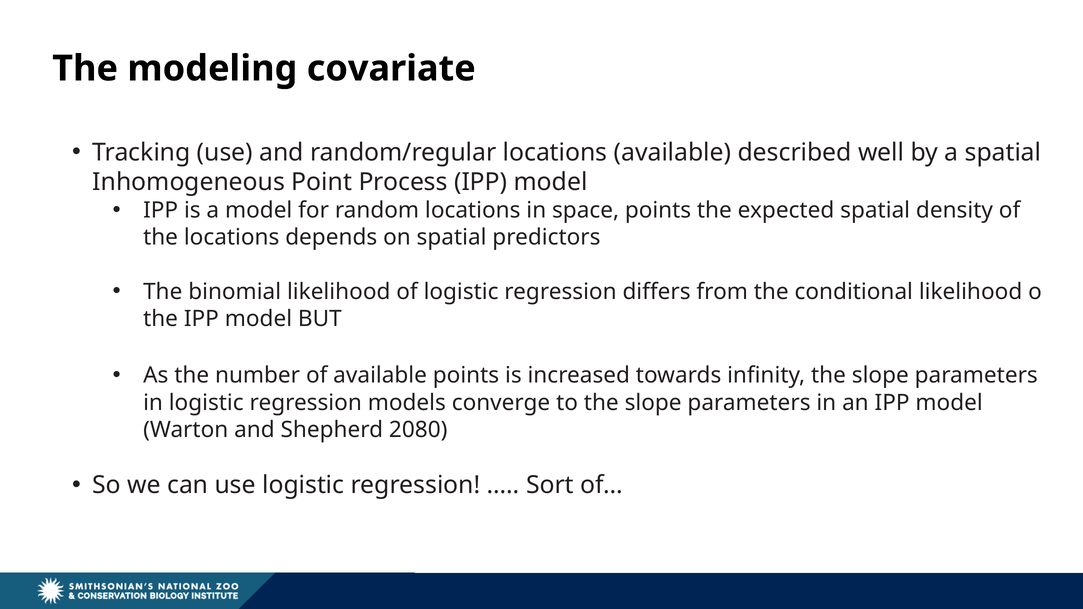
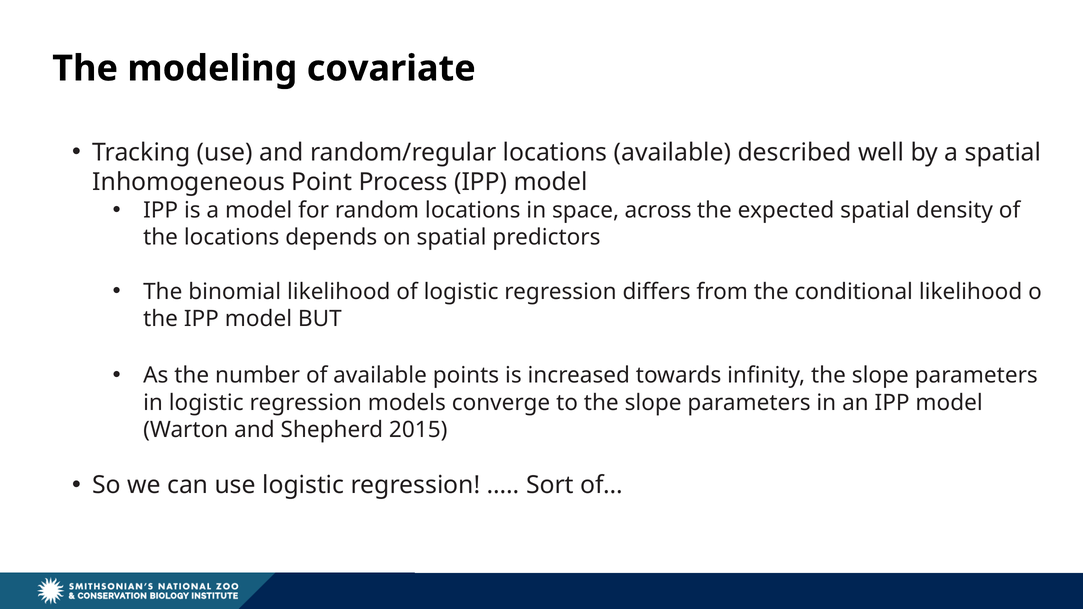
space points: points -> across
2080: 2080 -> 2015
